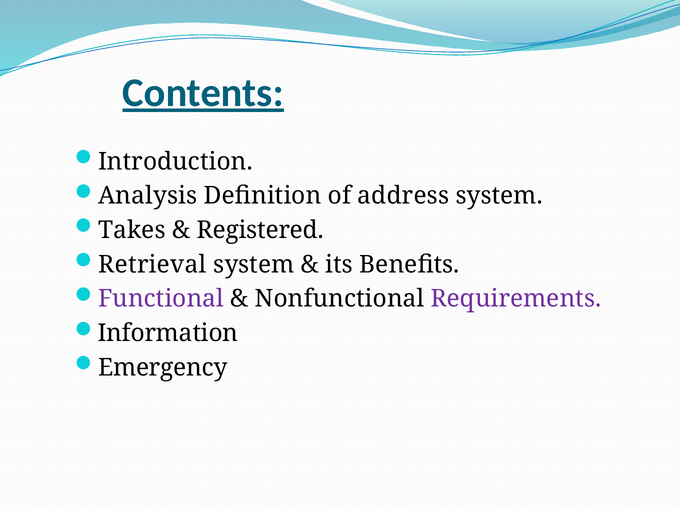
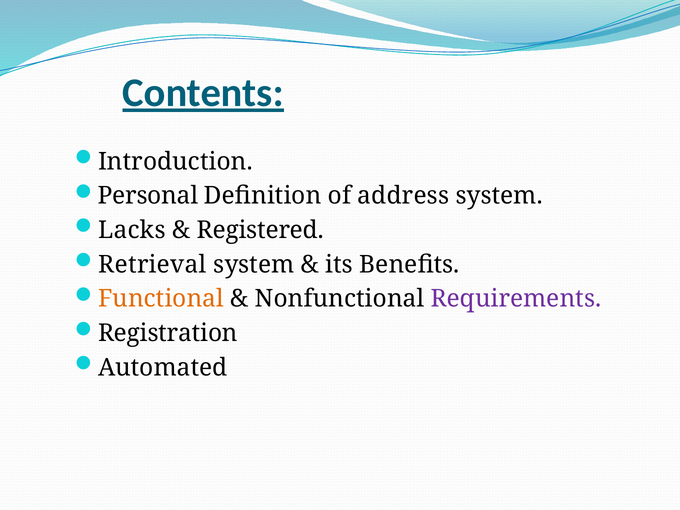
Analysis: Analysis -> Personal
Takes: Takes -> Lacks
Functional colour: purple -> orange
Information: Information -> Registration
Emergency: Emergency -> Automated
